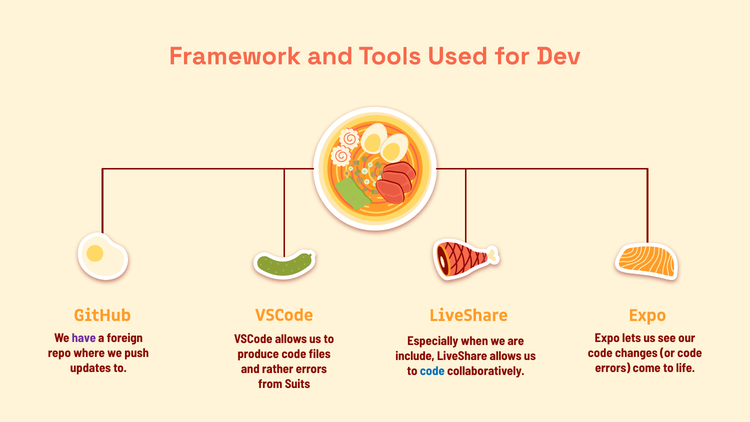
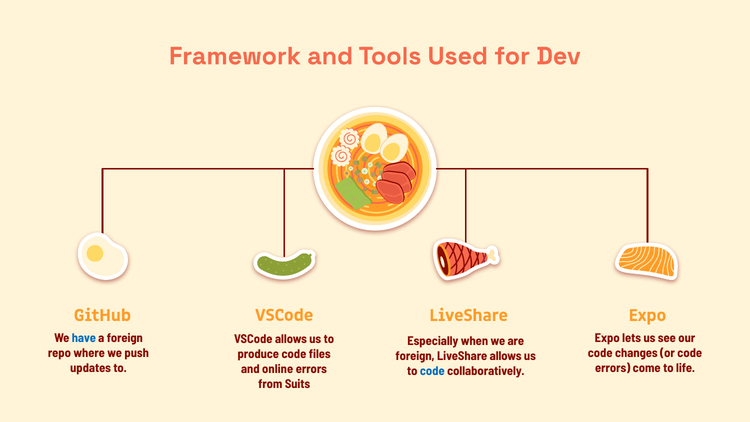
have colour: purple -> blue
include at (415, 356): include -> foreign
rather: rather -> online
